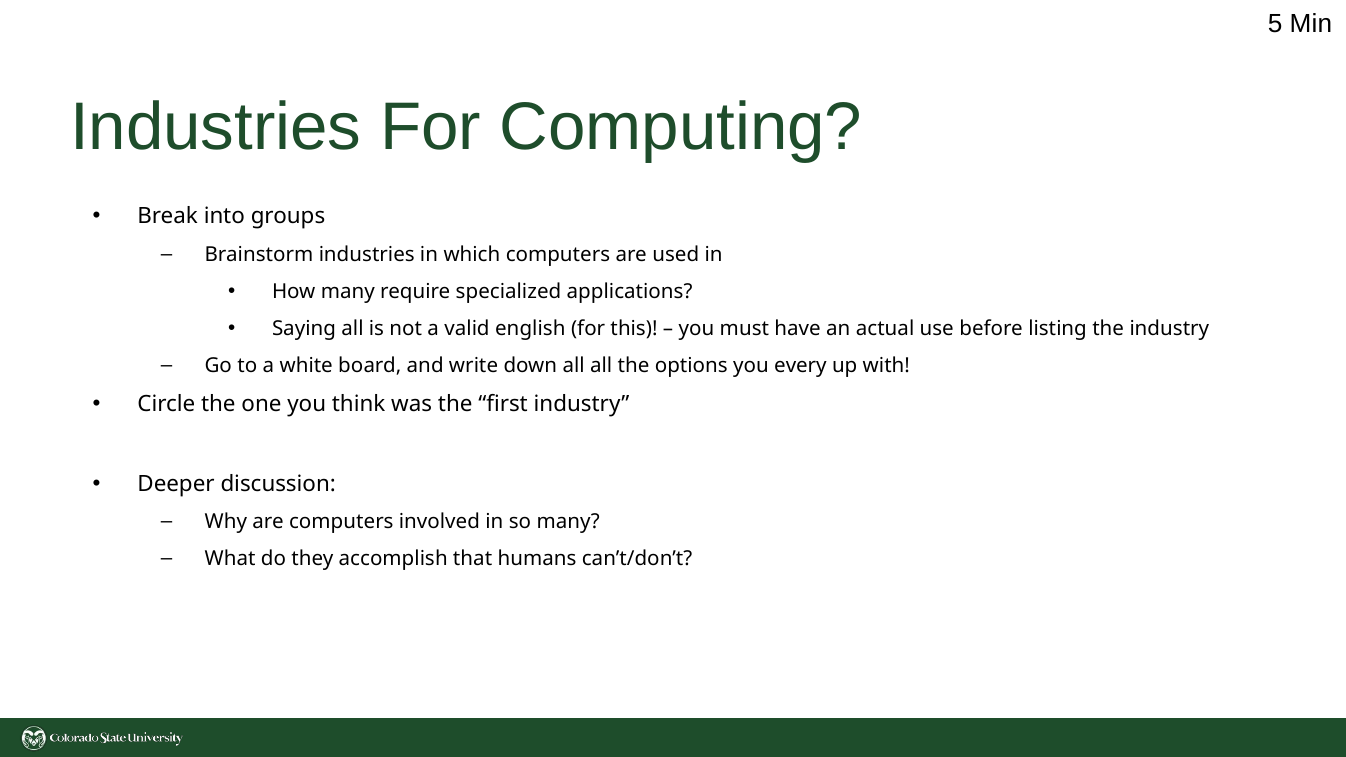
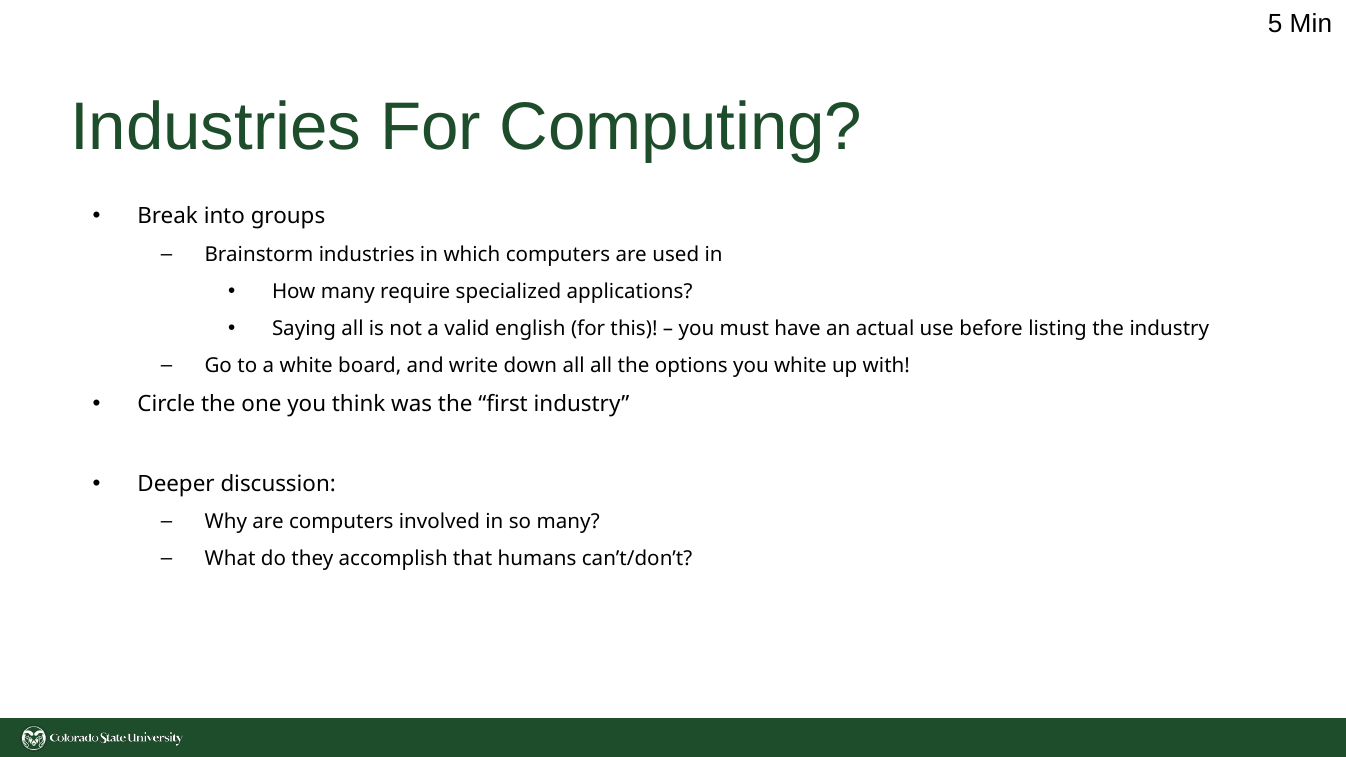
you every: every -> white
